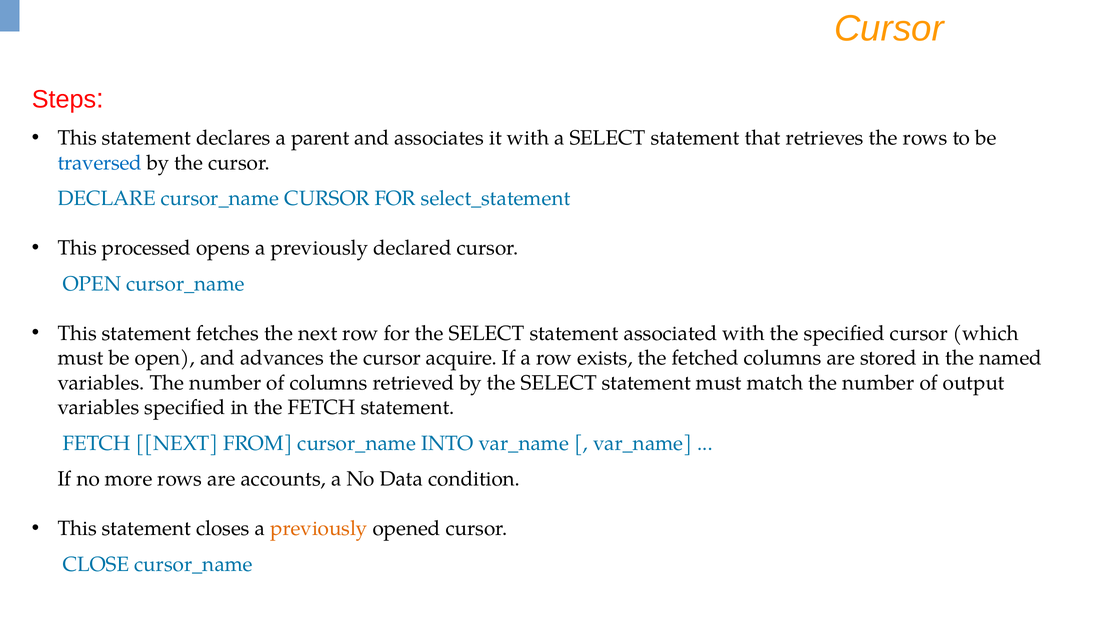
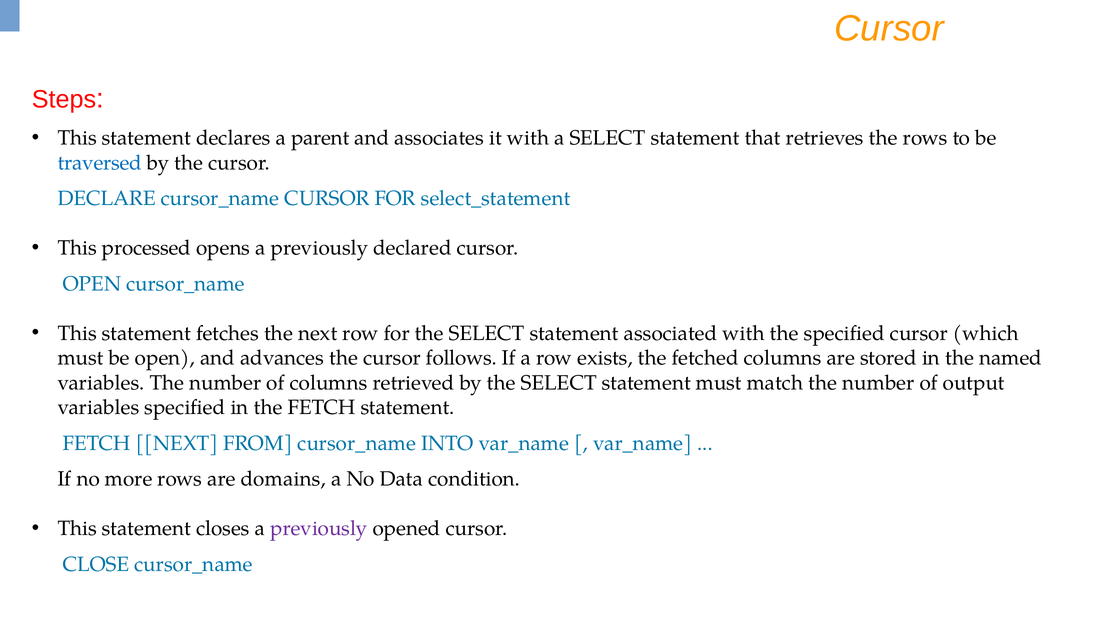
acquire: acquire -> follows
accounts: accounts -> domains
previously at (319, 528) colour: orange -> purple
